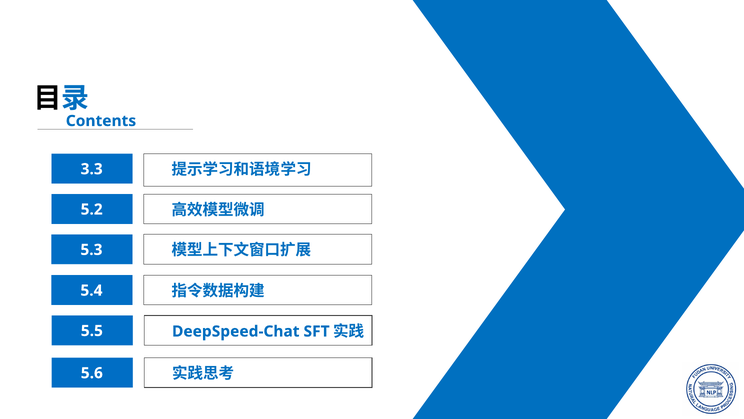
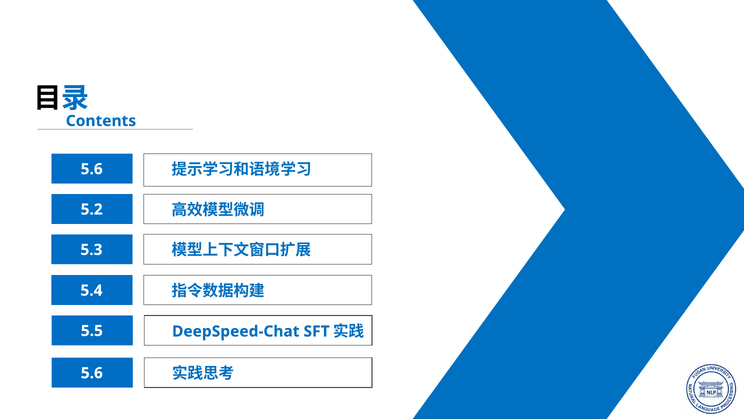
3.3 at (92, 169): 3.3 -> 5.6
